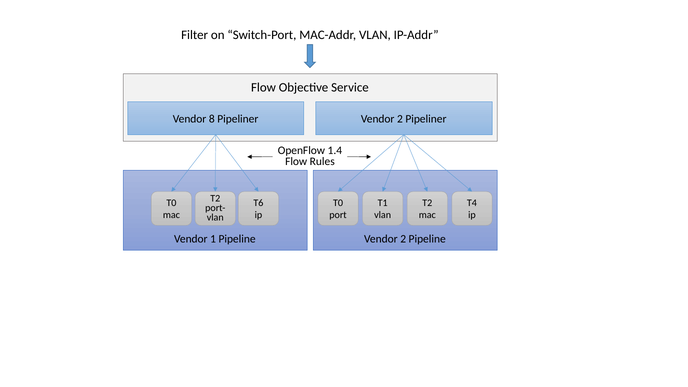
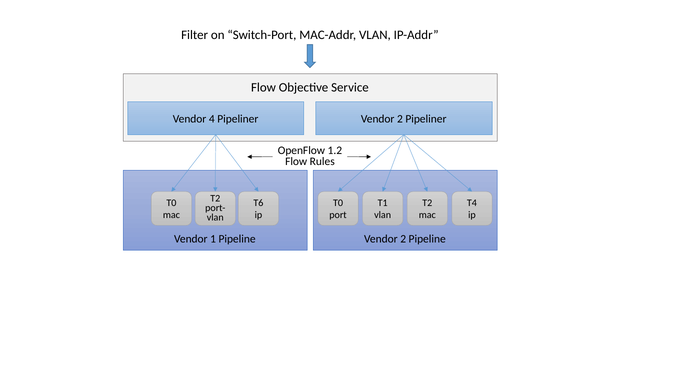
8: 8 -> 4
1.4: 1.4 -> 1.2
